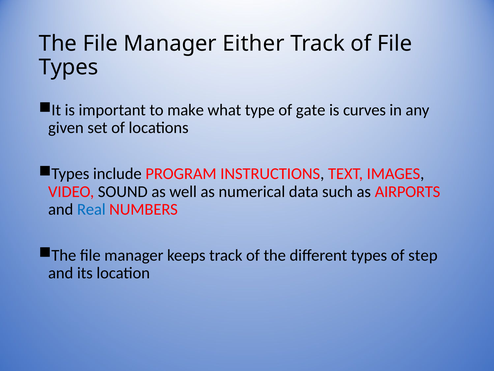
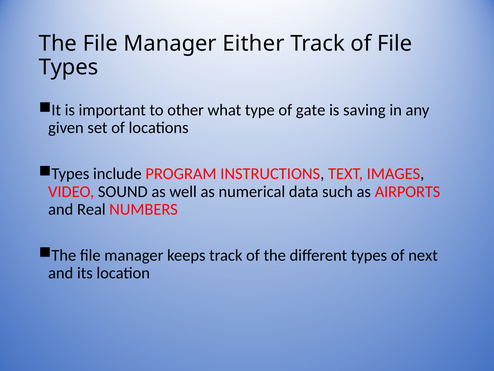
make: make -> other
curves: curves -> saving
Real colour: blue -> black
step: step -> next
